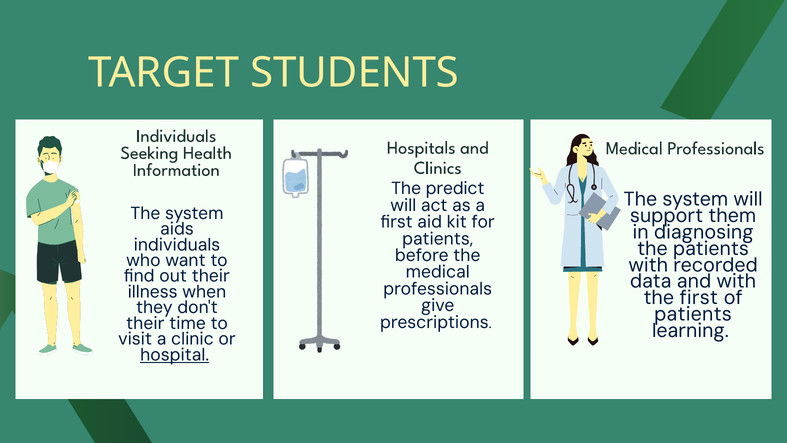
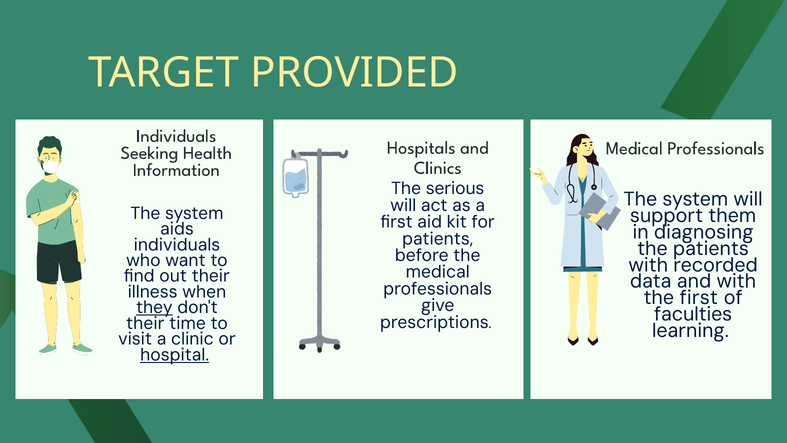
STUDENTS: STUDENTS -> PROVIDED
predict: predict -> serious
they underline: none -> present
patients at (693, 314): patients -> faculties
